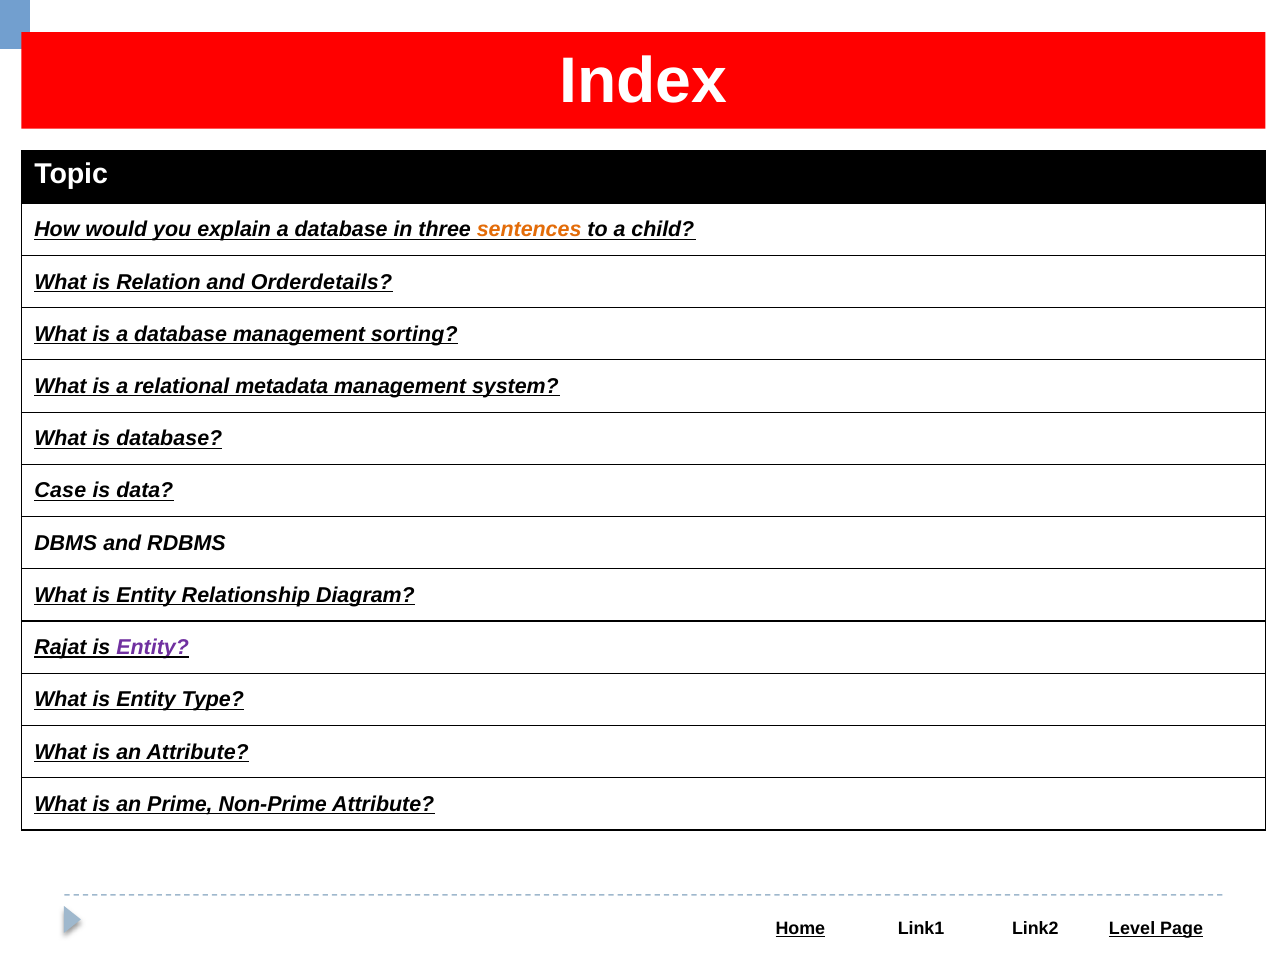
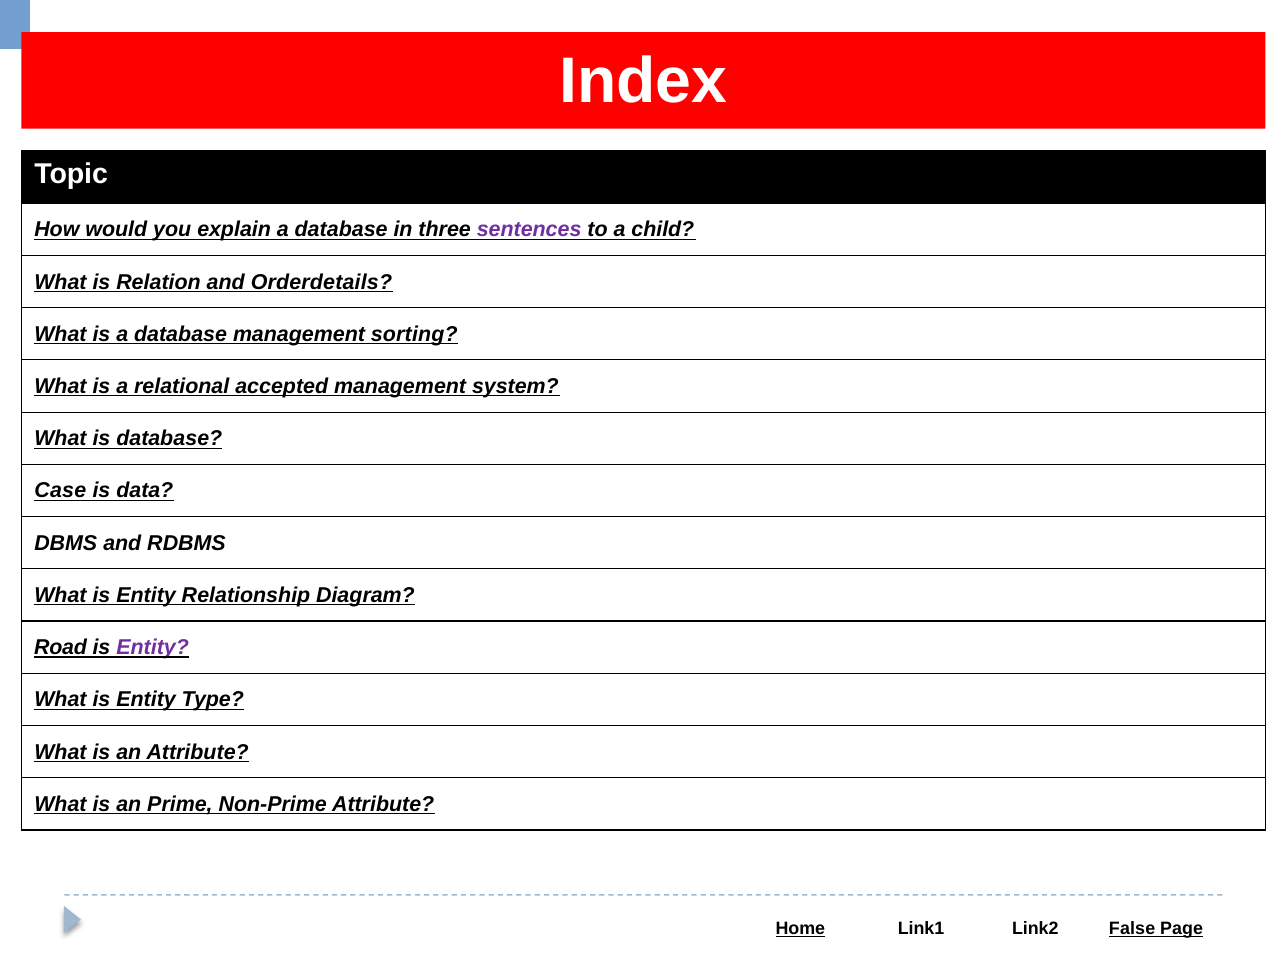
sentences colour: orange -> purple
metadata: metadata -> accepted
Rajat: Rajat -> Road
Level: Level -> False
